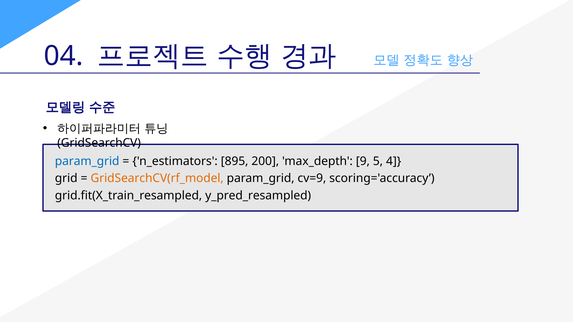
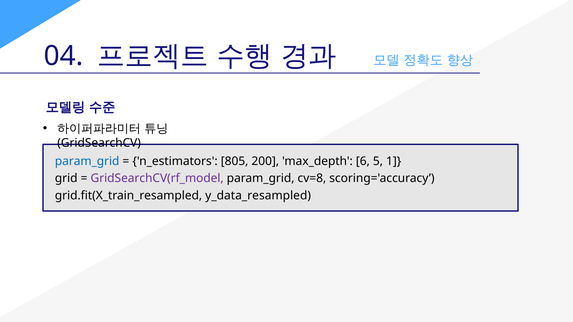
895: 895 -> 805
9: 9 -> 6
4: 4 -> 1
GridSearchCV(rf_model colour: orange -> purple
cv=9: cv=9 -> cv=8
y_pred_resampled: y_pred_resampled -> y_data_resampled
